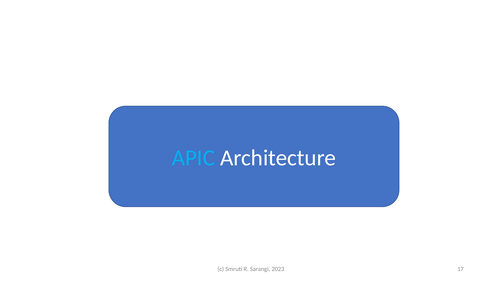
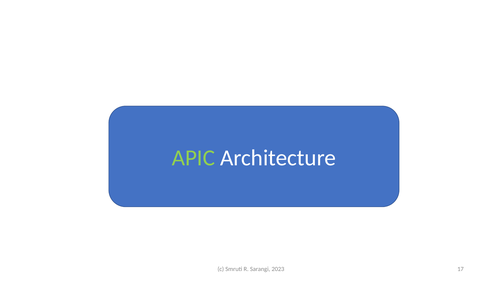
APIC colour: light blue -> light green
